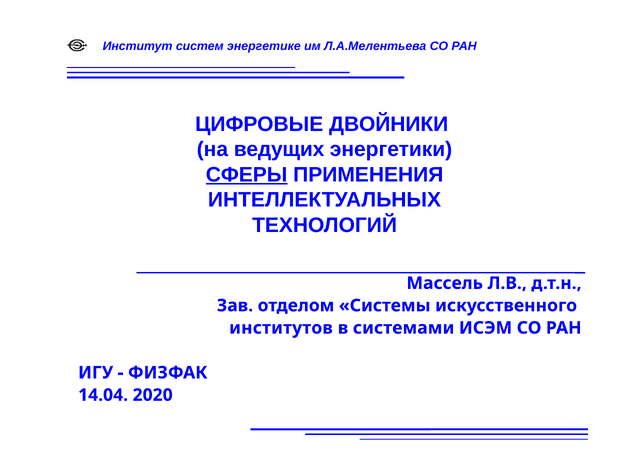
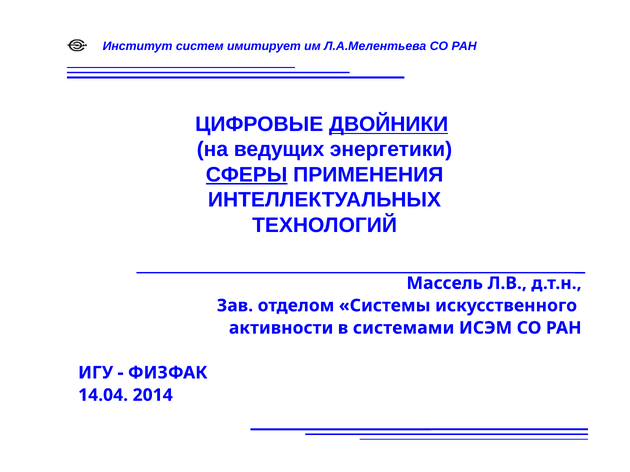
энергетике: энергетике -> имитирует
ДВОЙНИКИ underline: none -> present
институтов: институтов -> активности
2020: 2020 -> 2014
